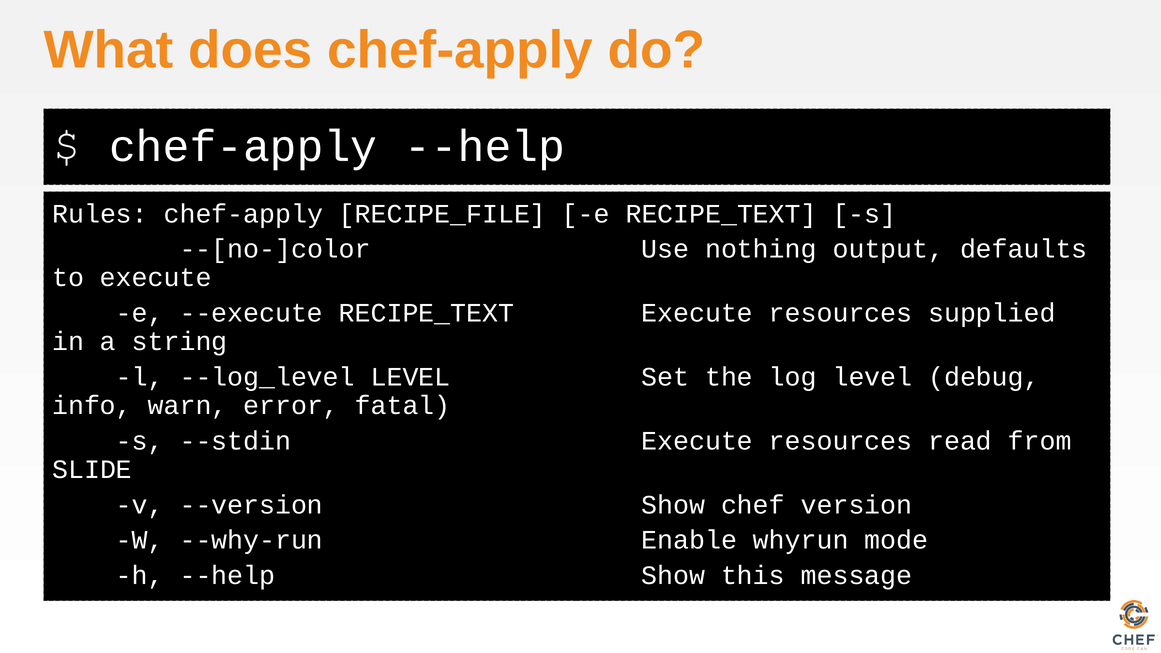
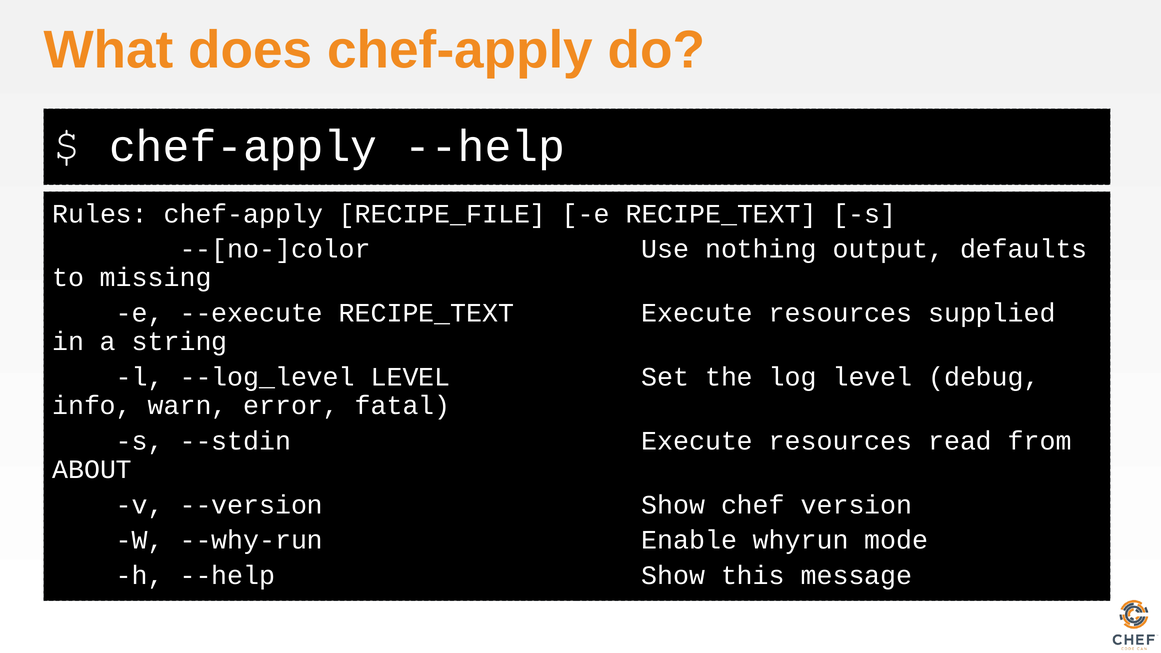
to execute: execute -> missing
SLIDE: SLIDE -> ABOUT
